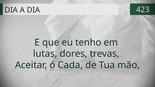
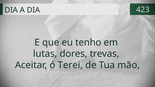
Cada: Cada -> Terei
